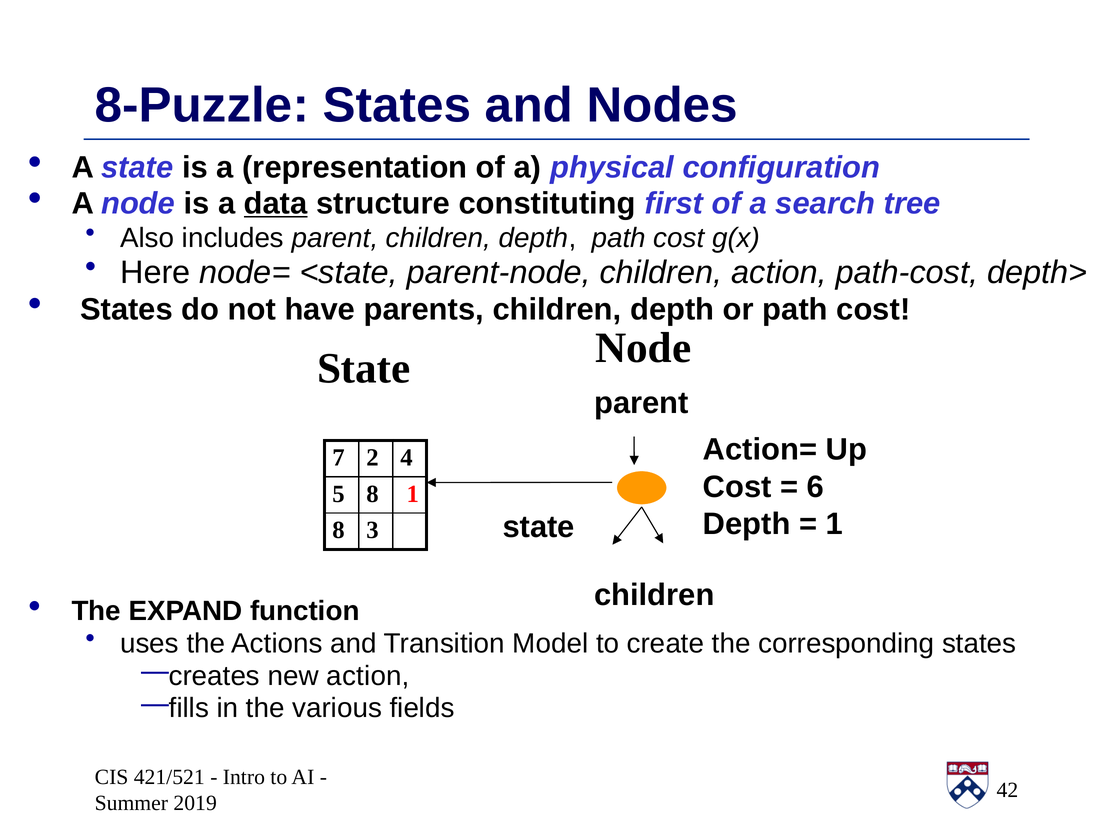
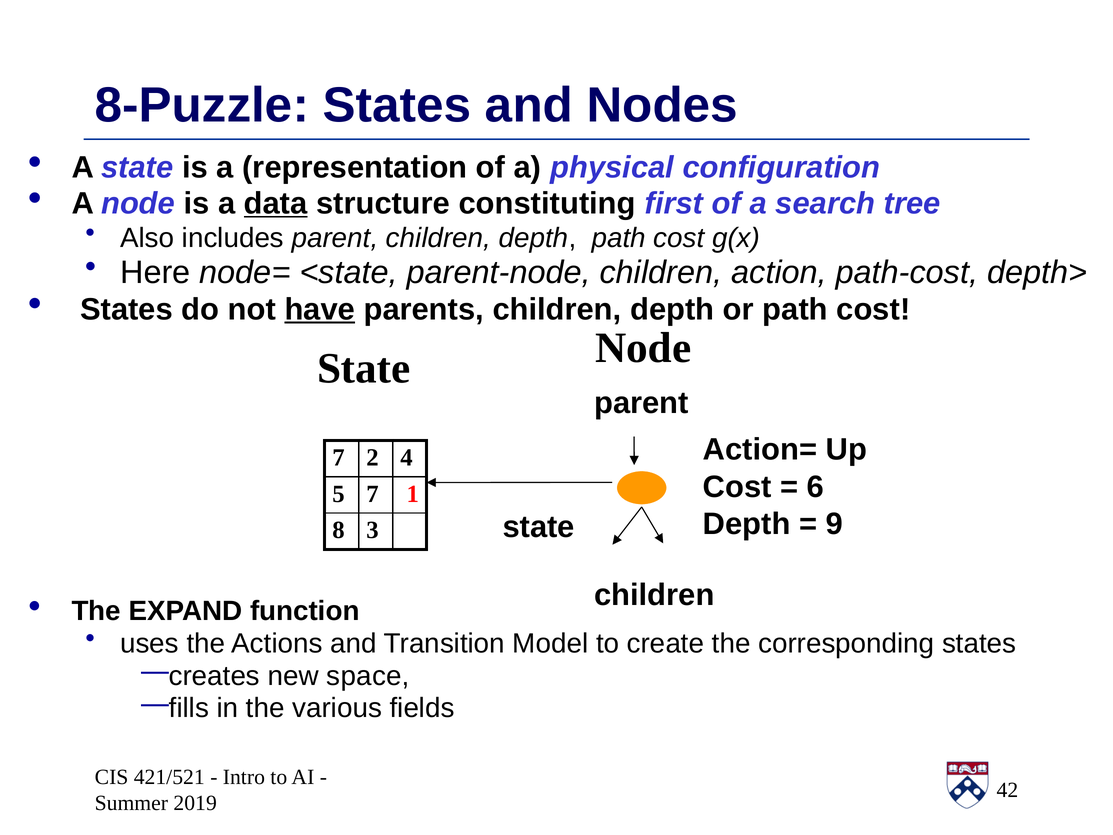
have underline: none -> present
5 8: 8 -> 7
1 at (834, 524): 1 -> 9
new action: action -> space
